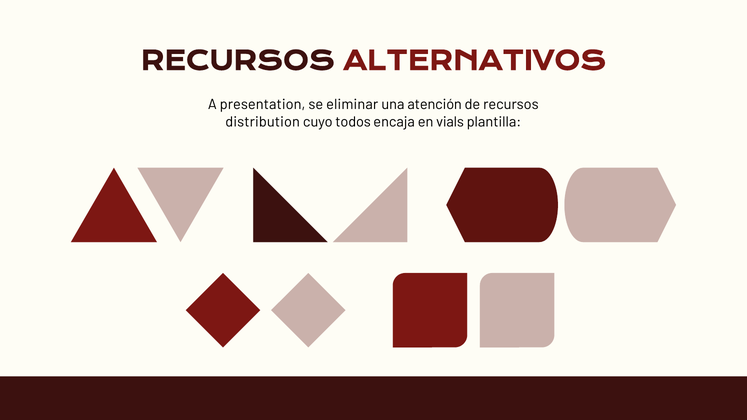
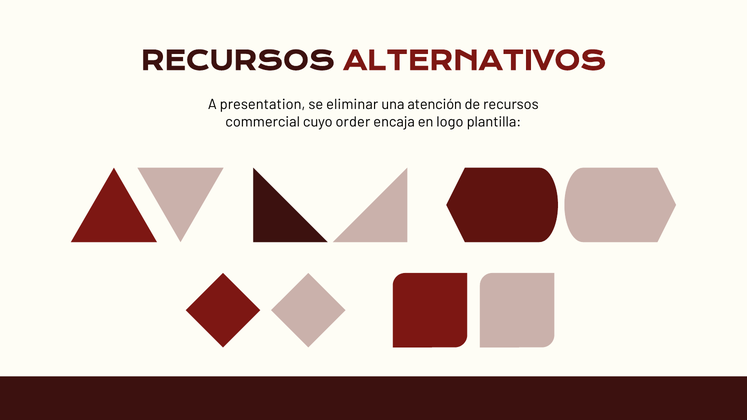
distribution: distribution -> commercial
todos: todos -> order
vials: vials -> logo
